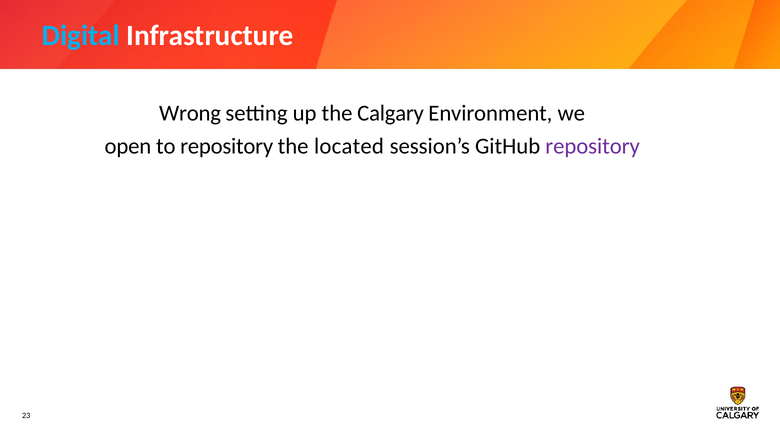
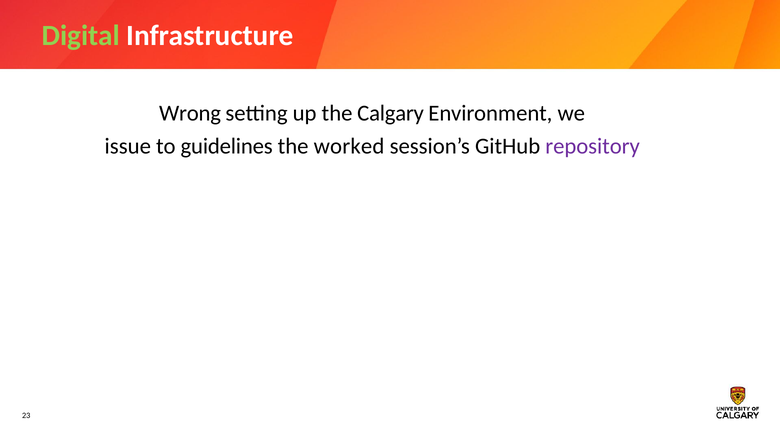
Digital colour: light blue -> light green
open: open -> issue
to repository: repository -> guidelines
located: located -> worked
